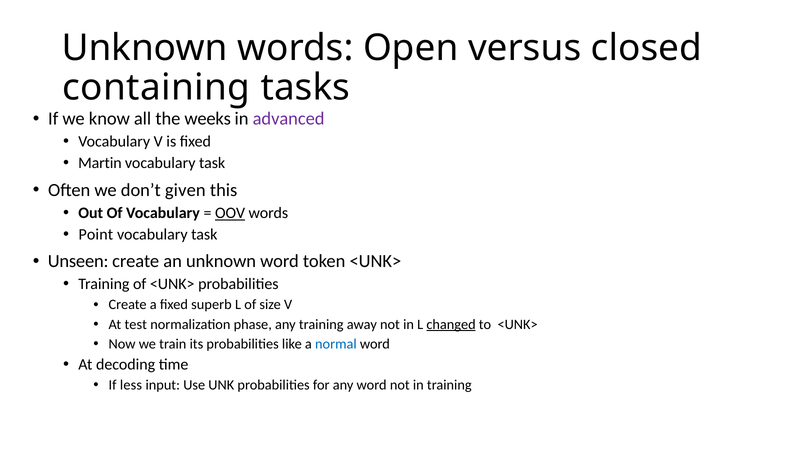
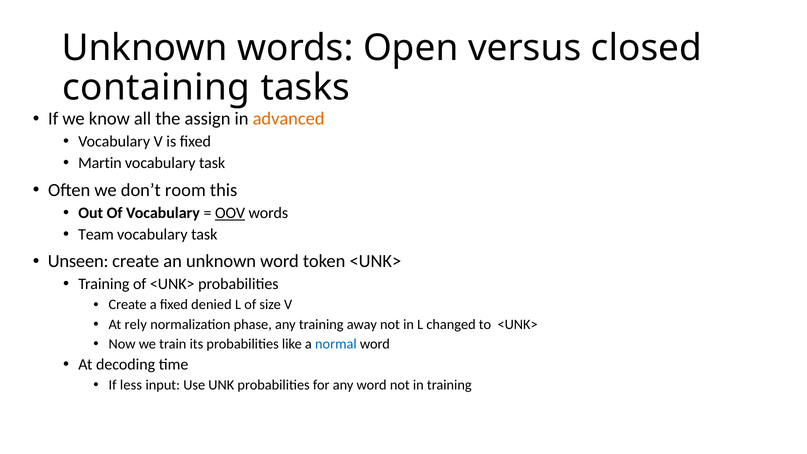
weeks: weeks -> assign
advanced colour: purple -> orange
given: given -> room
Point: Point -> Team
superb: superb -> denied
test: test -> rely
changed underline: present -> none
